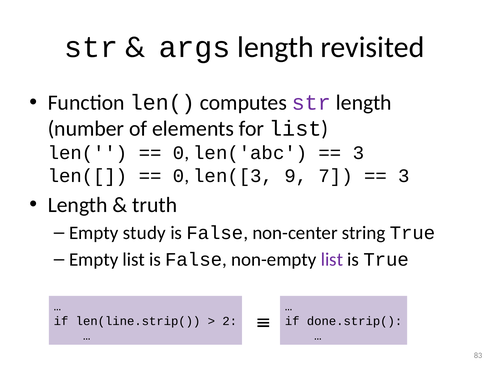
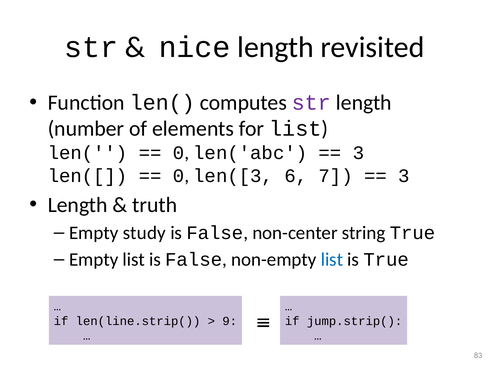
args: args -> nice
9: 9 -> 6
list at (332, 259) colour: purple -> blue
2: 2 -> 9
done.strip(: done.strip( -> jump.strip(
